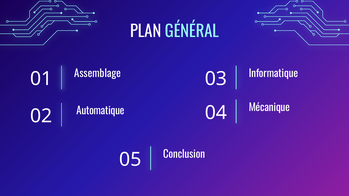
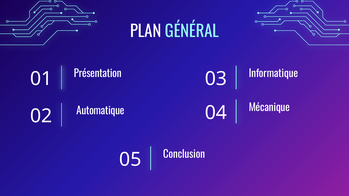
Assemblage: Assemblage -> Présentation
